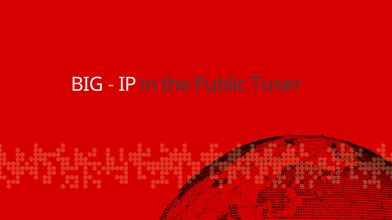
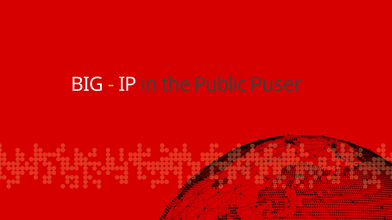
Tuser: Tuser -> Puser
